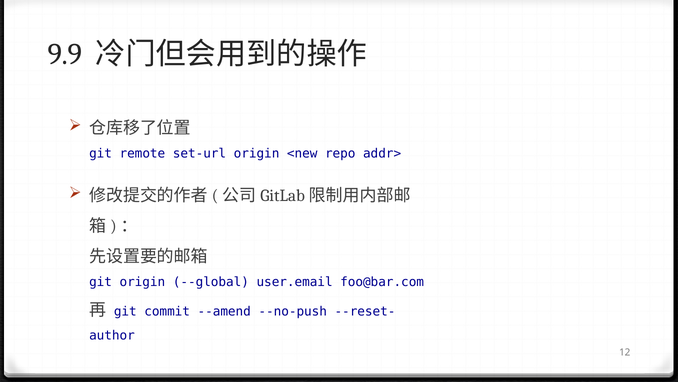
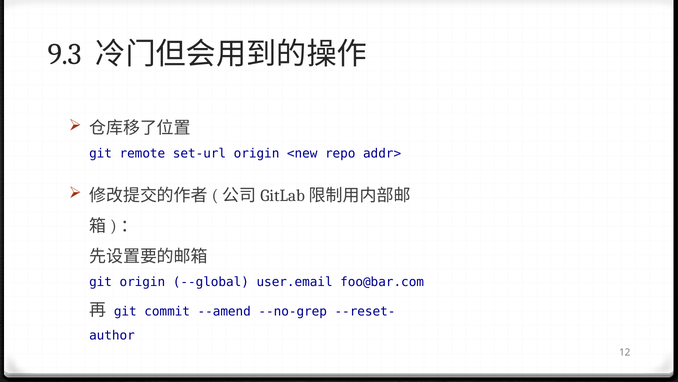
9.9: 9.9 -> 9.3
--no-push: --no-push -> --no-grep
